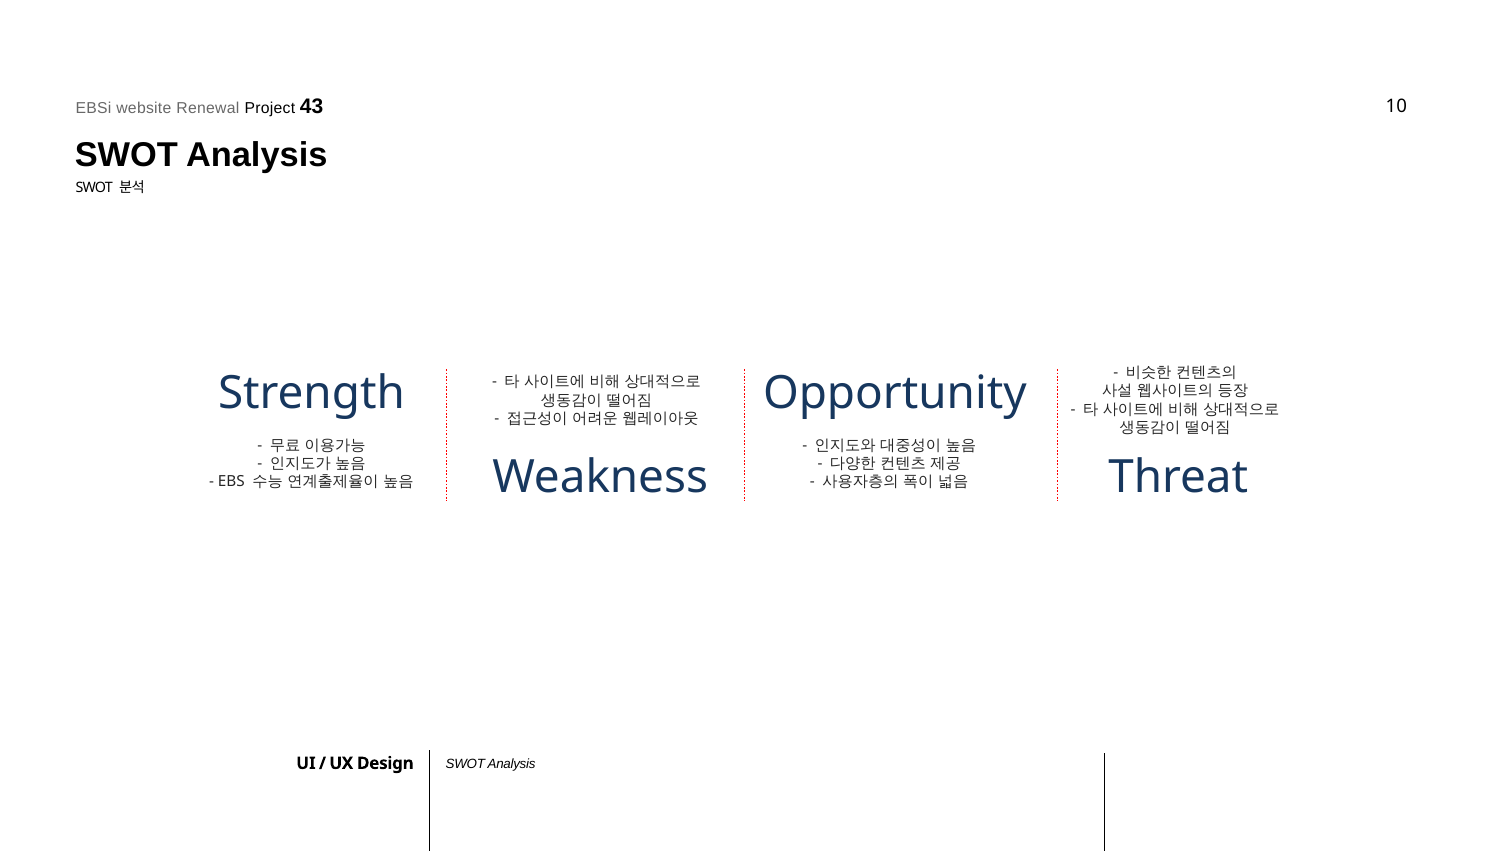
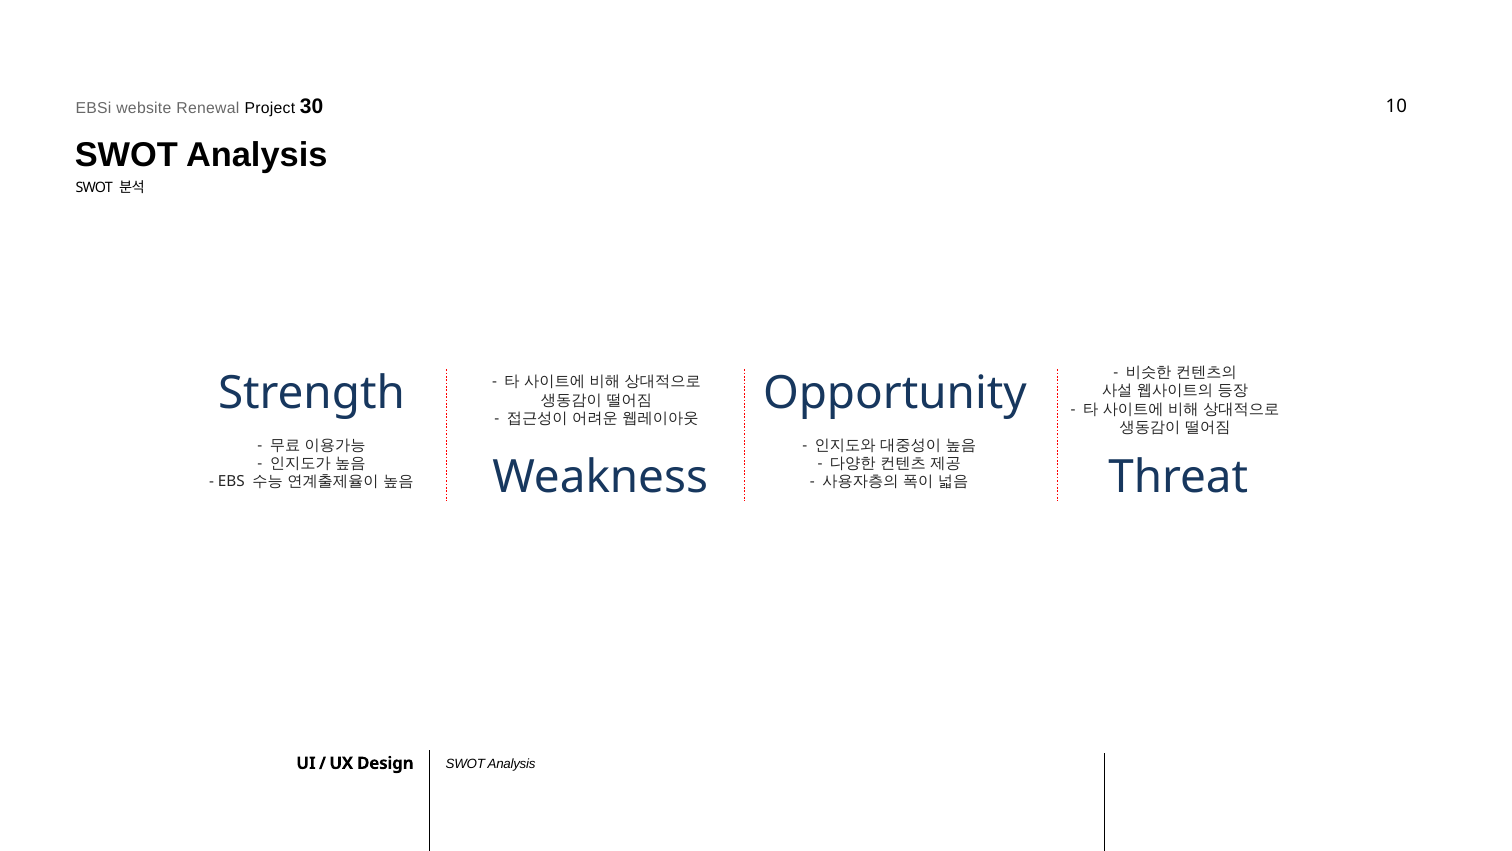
43: 43 -> 30
